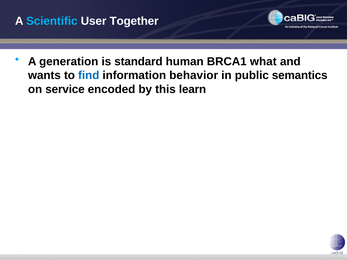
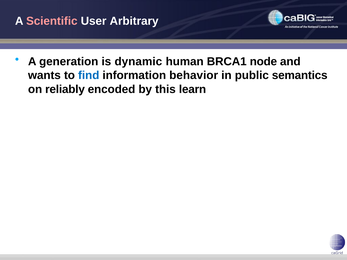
Scientific colour: light blue -> pink
Together: Together -> Arbitrary
standard: standard -> dynamic
what: what -> node
service: service -> reliably
